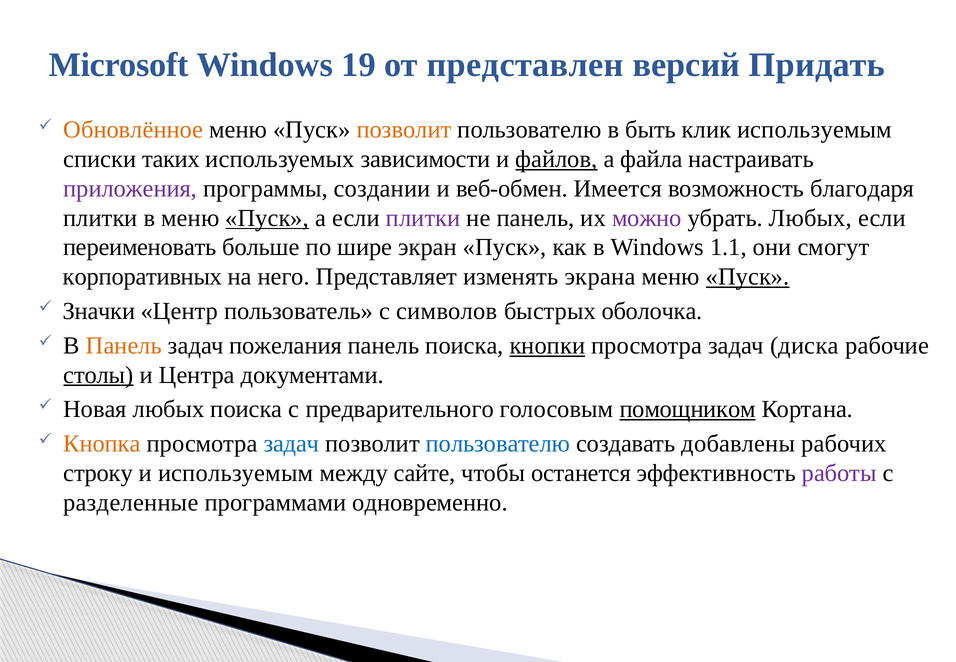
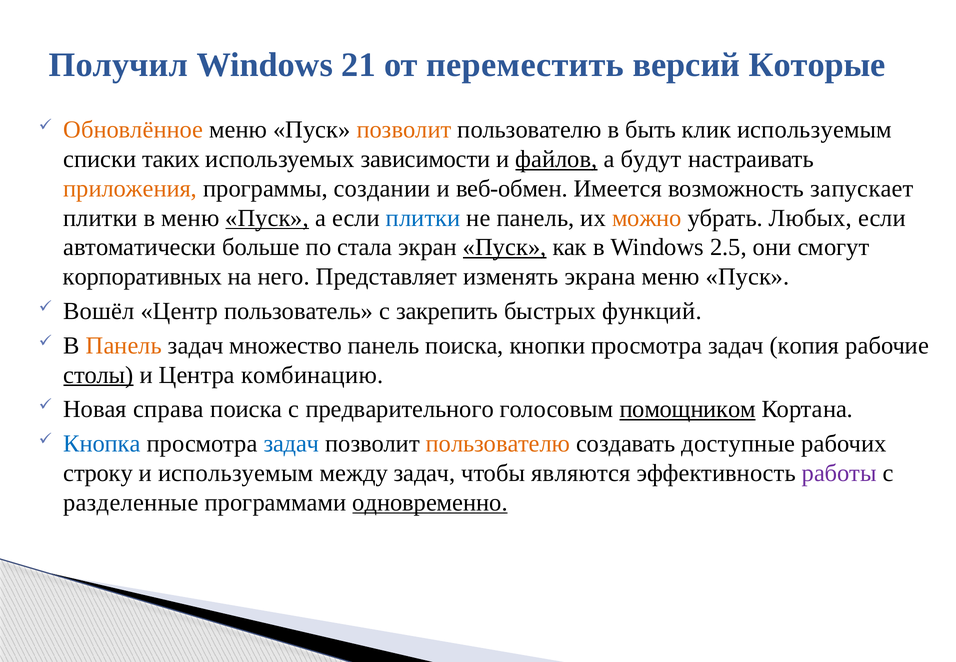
Microsoft: Microsoft -> Получил
19: 19 -> 21
представлен: представлен -> переместить
Придать: Придать -> Которые
файла: файла -> будут
приложения colour: purple -> orange
благодаря: благодаря -> запускает
плитки at (423, 218) colour: purple -> blue
можно colour: purple -> orange
переименовать: переименовать -> автоматически
шире: шире -> стала
Пуск at (505, 247) underline: none -> present
1.1: 1.1 -> 2.5
Пуск at (748, 277) underline: present -> none
Значки: Значки -> Вошёл
символов: символов -> закрепить
оболочка: оболочка -> функций
пожелания: пожелания -> множество
кнопки underline: present -> none
диска: диска -> копия
документами: документами -> комбинацию
Новая любых: любых -> справа
Кнопка colour: orange -> blue
пользователю at (498, 443) colour: blue -> orange
добавлены: добавлены -> доступные
между сайте: сайте -> задач
останется: останется -> являются
одновременно underline: none -> present
